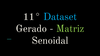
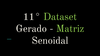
Dataset colour: light blue -> light green
